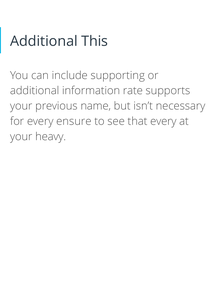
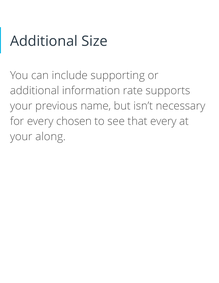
This: This -> Size
ensure: ensure -> chosen
heavy: heavy -> along
